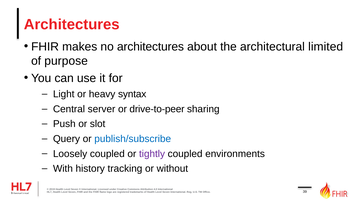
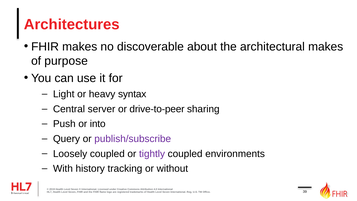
no architectures: architectures -> discoverable
architectural limited: limited -> makes
slot: slot -> into
publish/subscribe colour: blue -> purple
